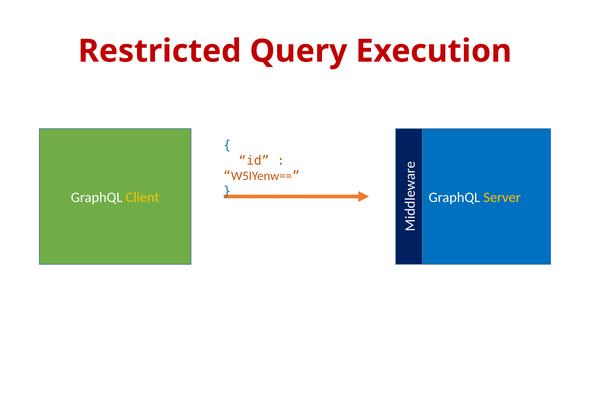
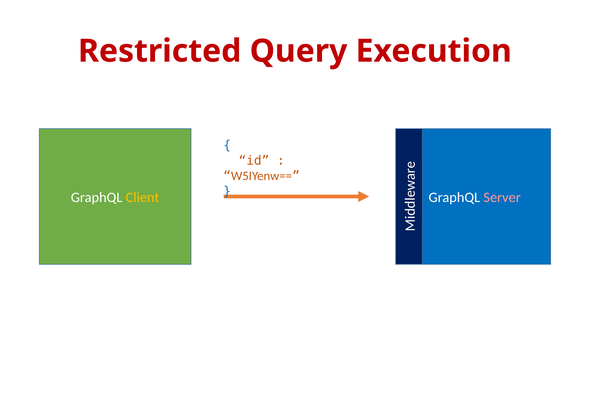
Server colour: yellow -> pink
